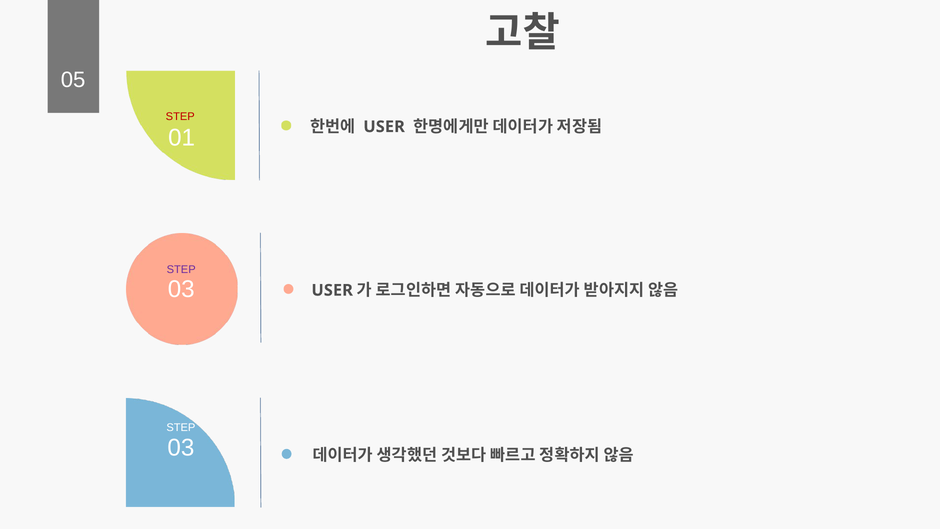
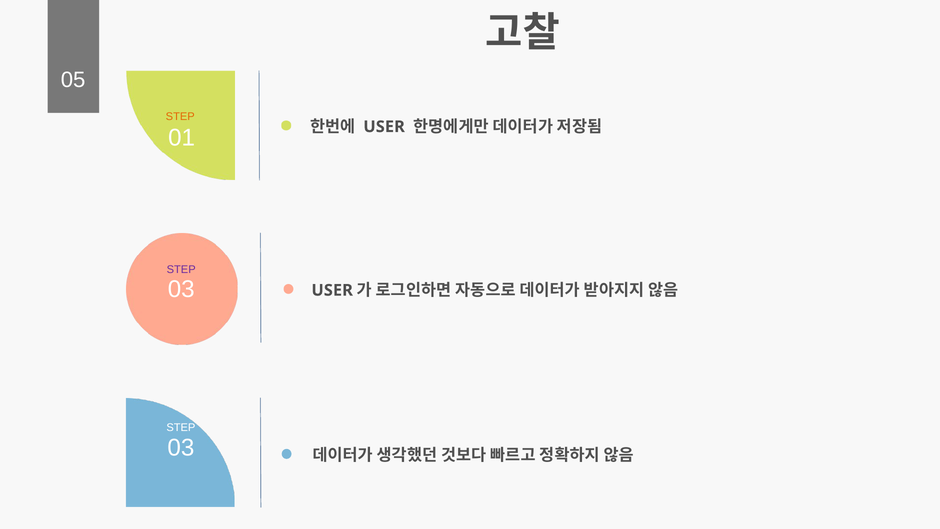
STEP at (180, 116) colour: red -> orange
